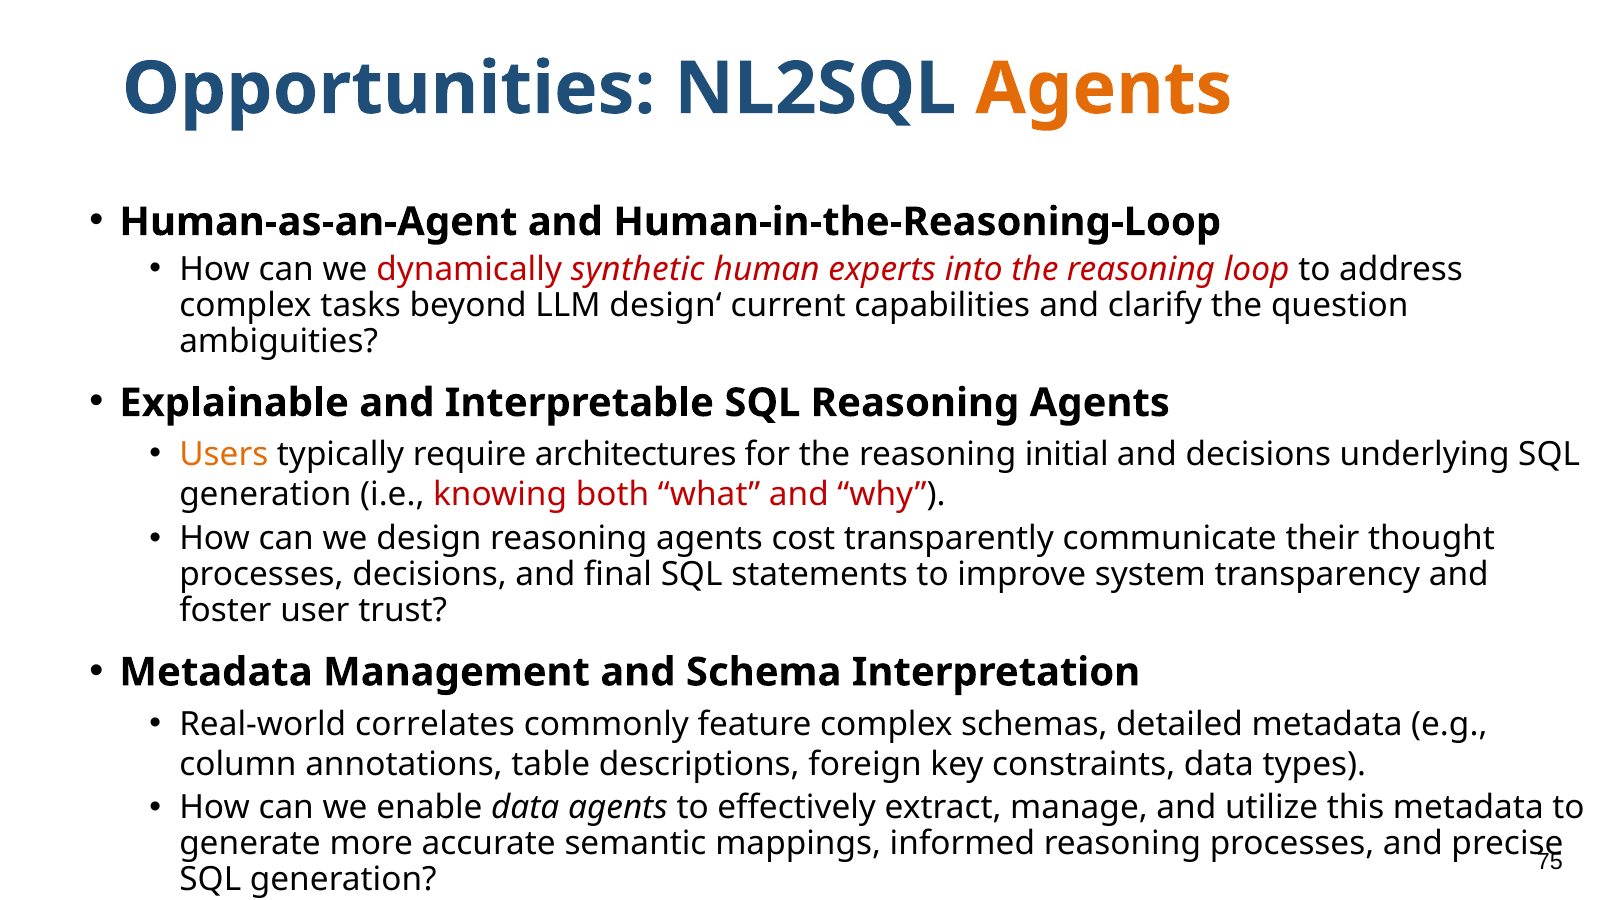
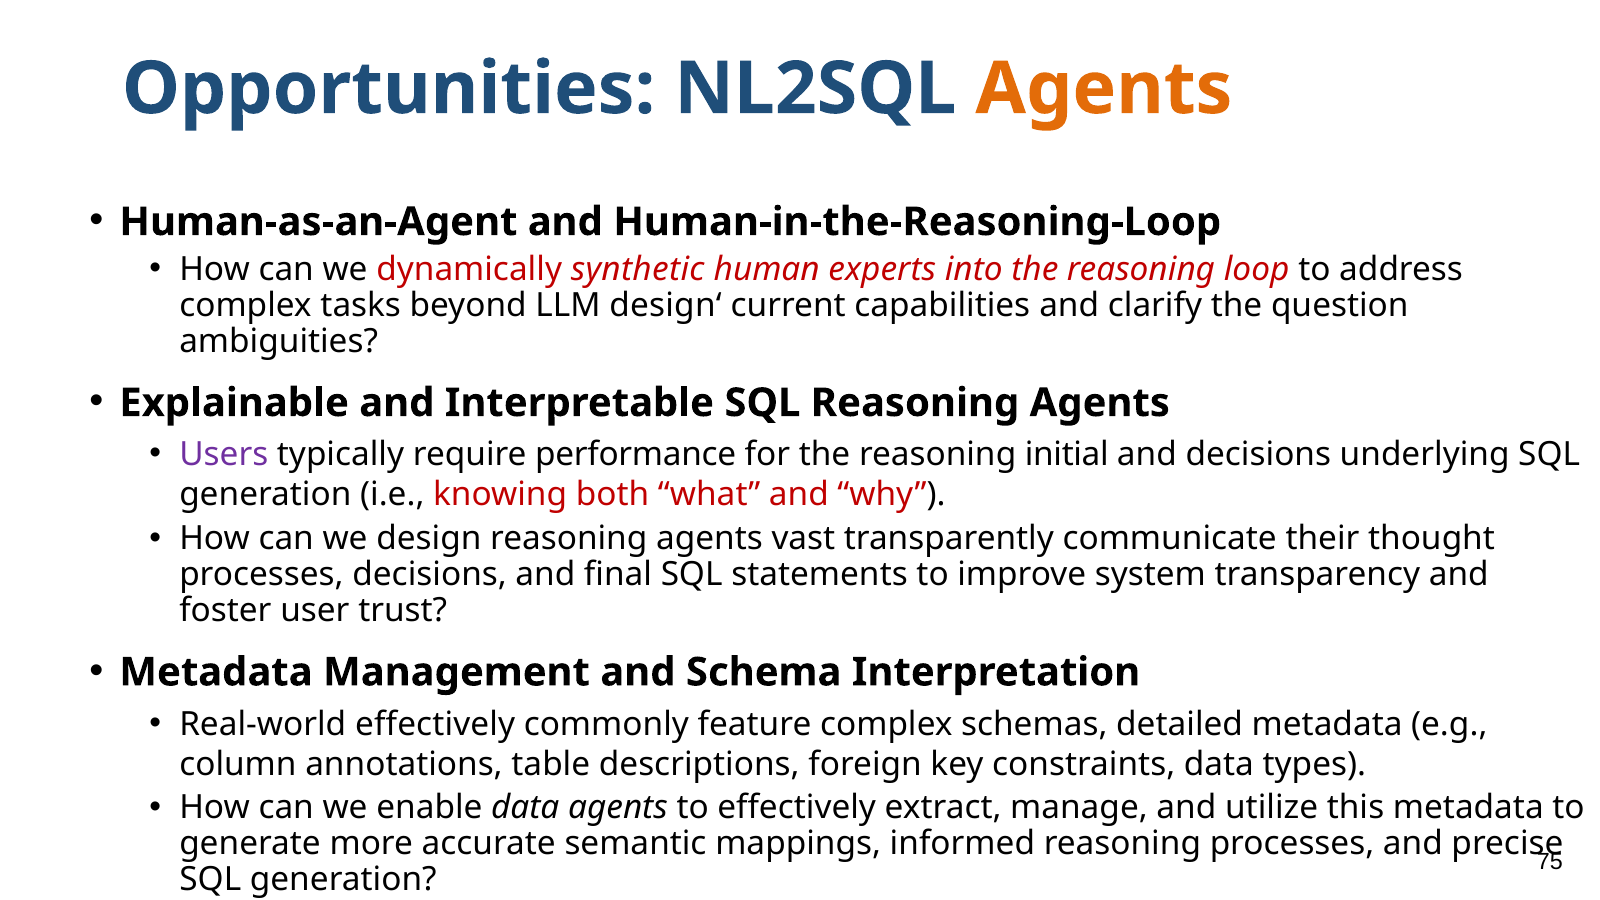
Users colour: orange -> purple
architectures: architectures -> performance
cost: cost -> vast
Real-world correlates: correlates -> effectively
